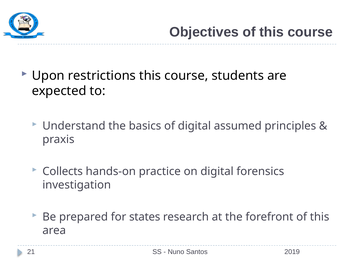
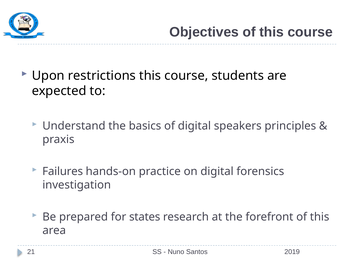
assumed: assumed -> speakers
Collects: Collects -> Failures
